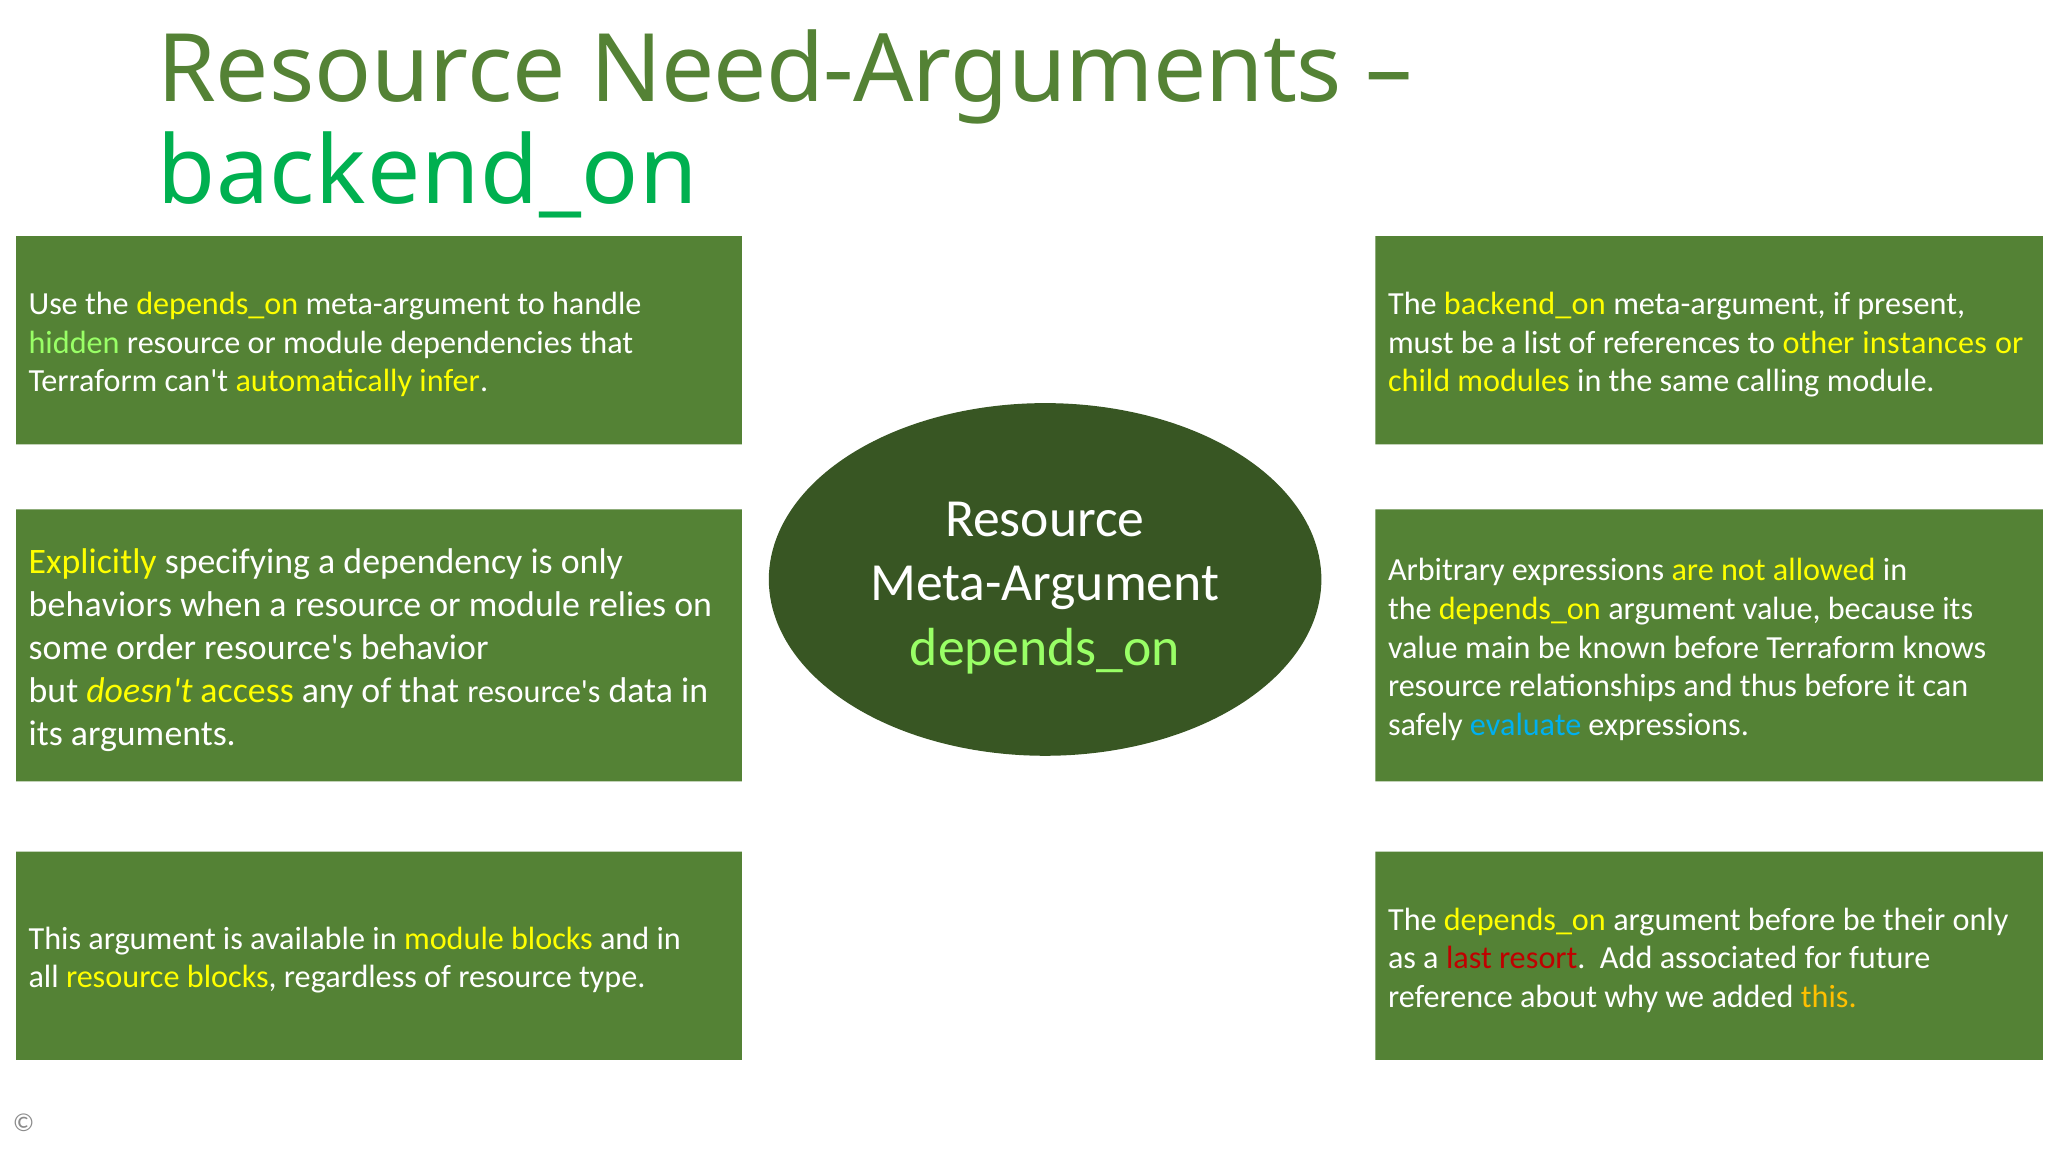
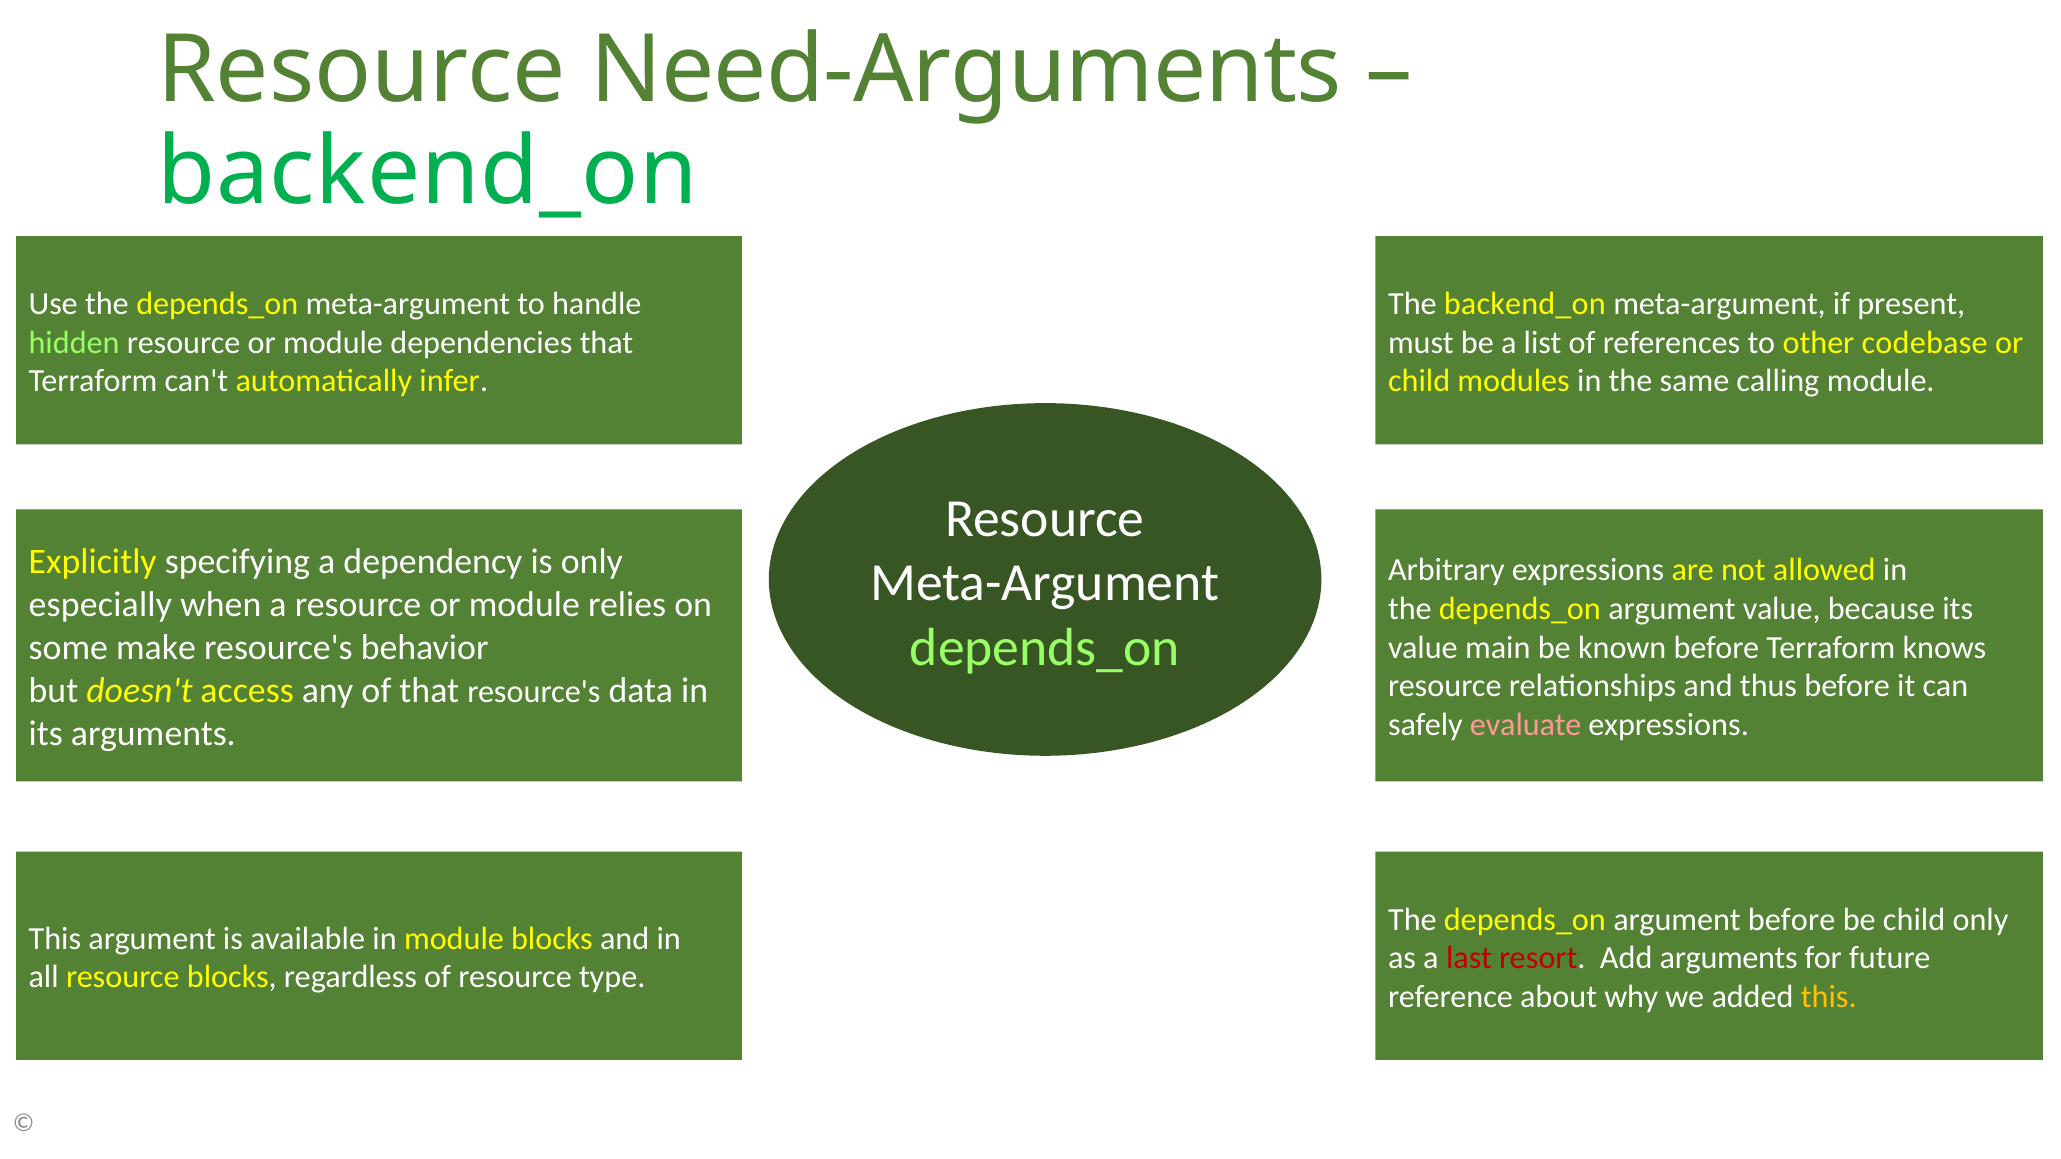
instances: instances -> codebase
behaviors: behaviors -> especially
order: order -> make
evaluate colour: light blue -> pink
be their: their -> child
Add associated: associated -> arguments
